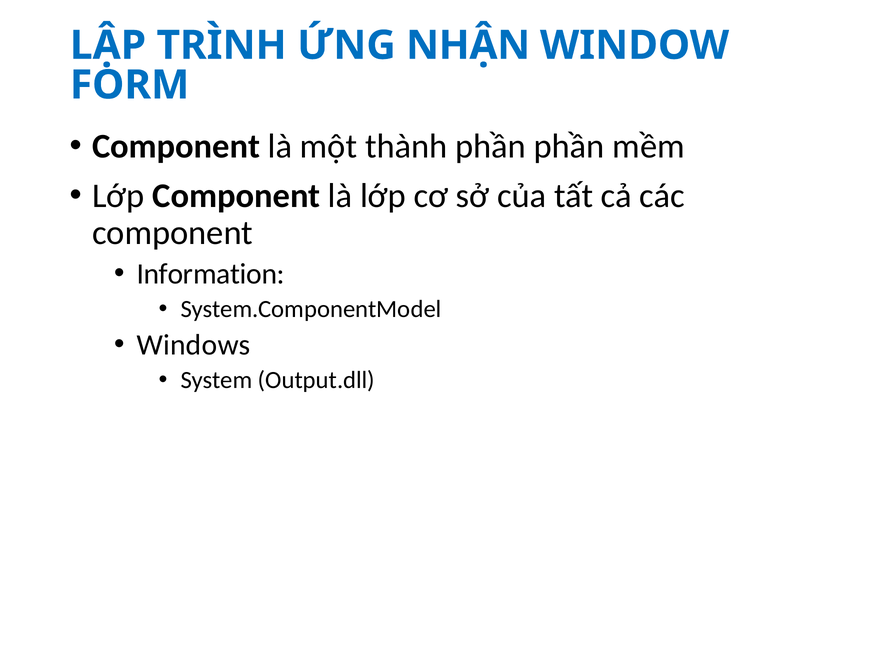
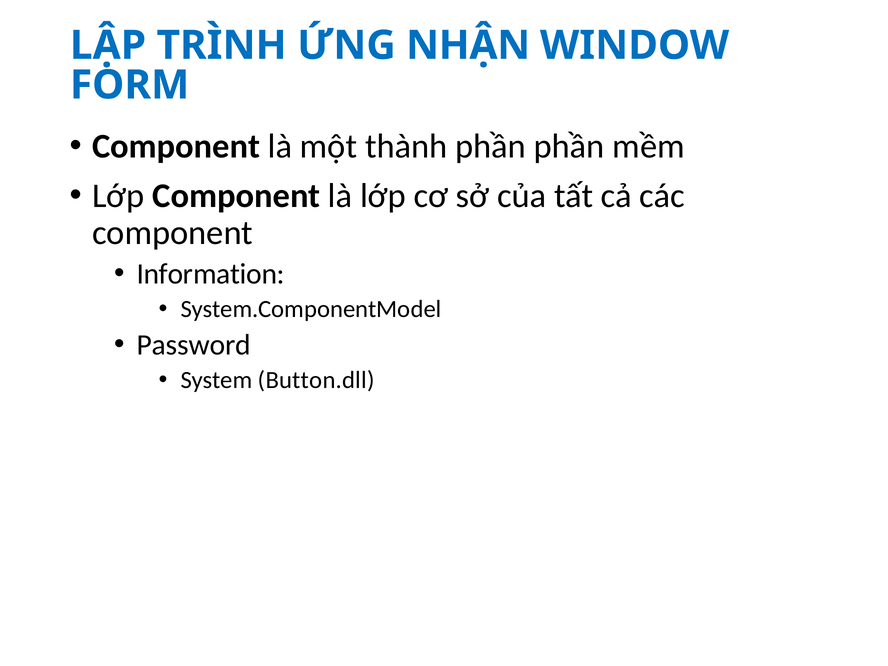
Windows: Windows -> Password
Output.dll: Output.dll -> Button.dll
